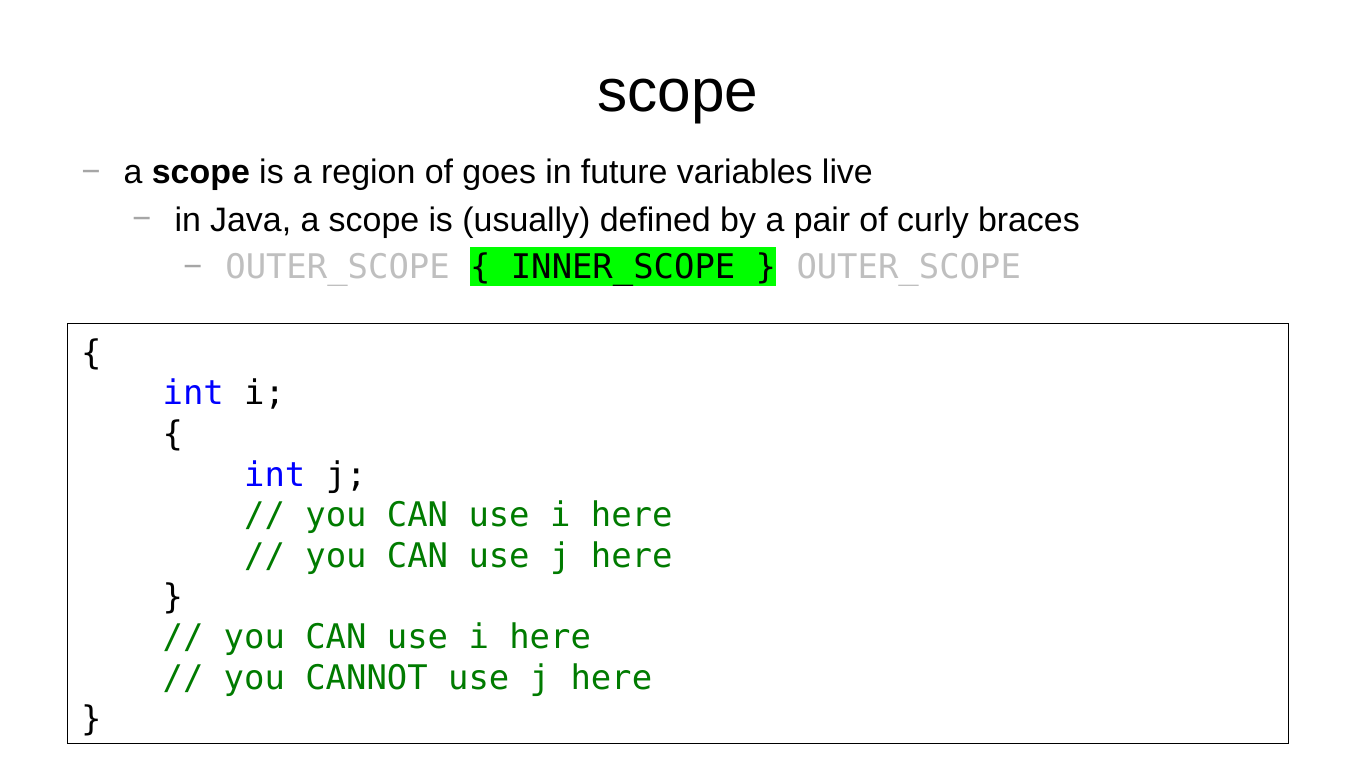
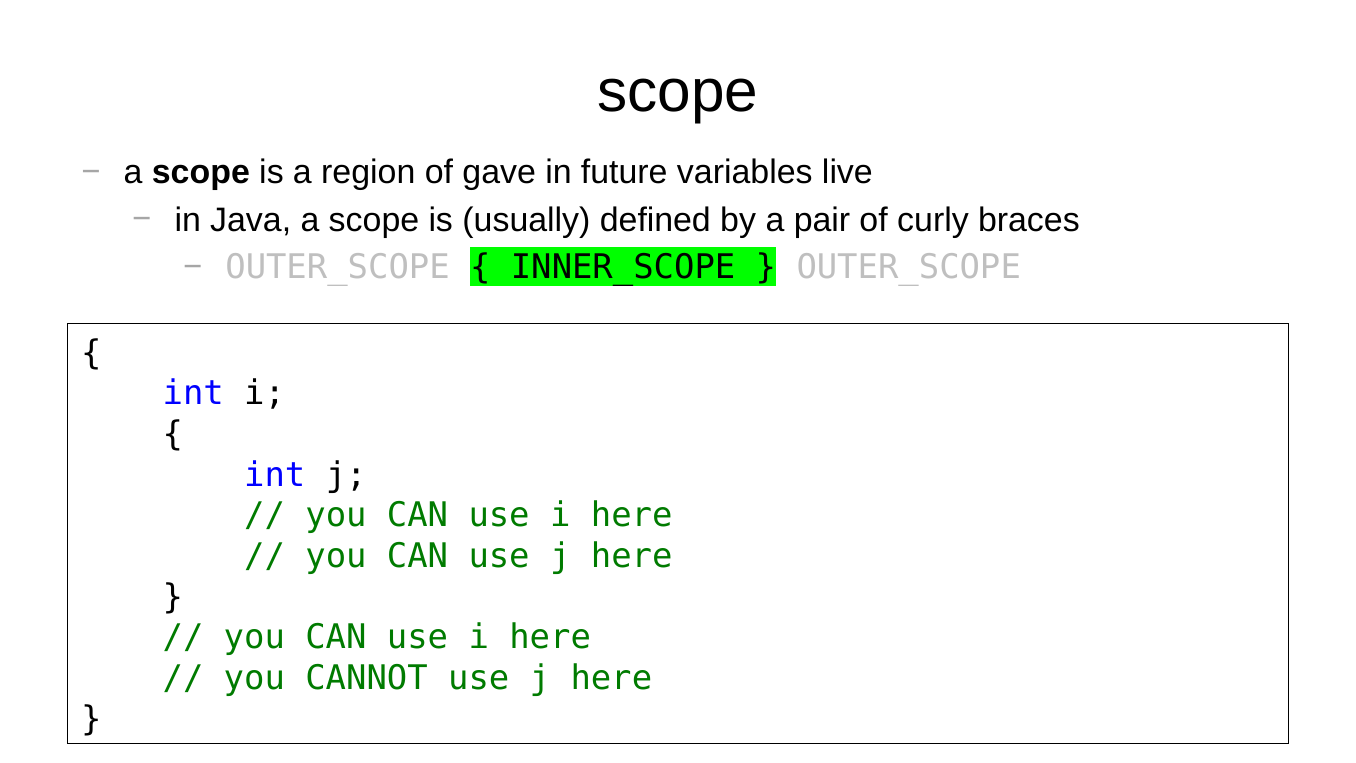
goes: goes -> gave
